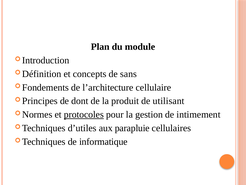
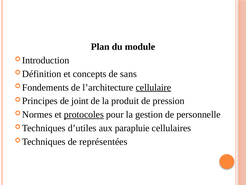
cellulaire underline: none -> present
dont: dont -> joint
utilisant: utilisant -> pression
intimement: intimement -> personnelle
informatique: informatique -> représentées
